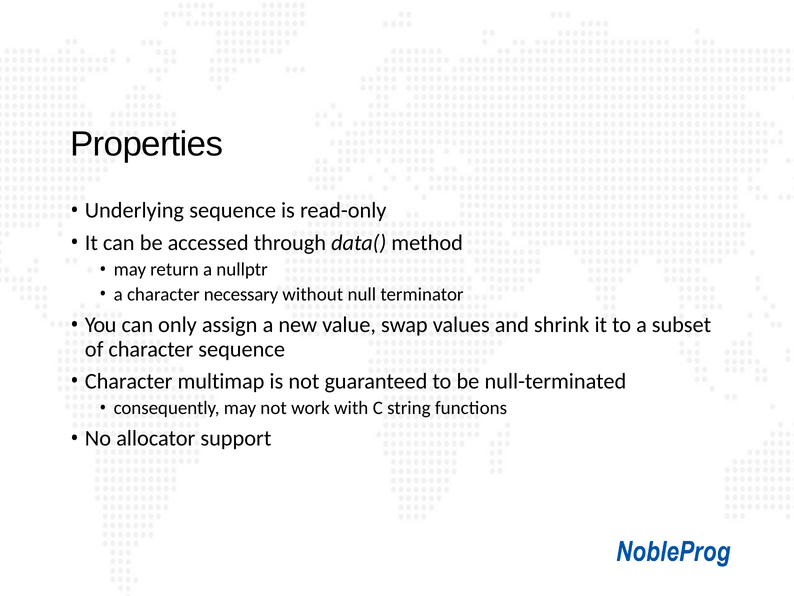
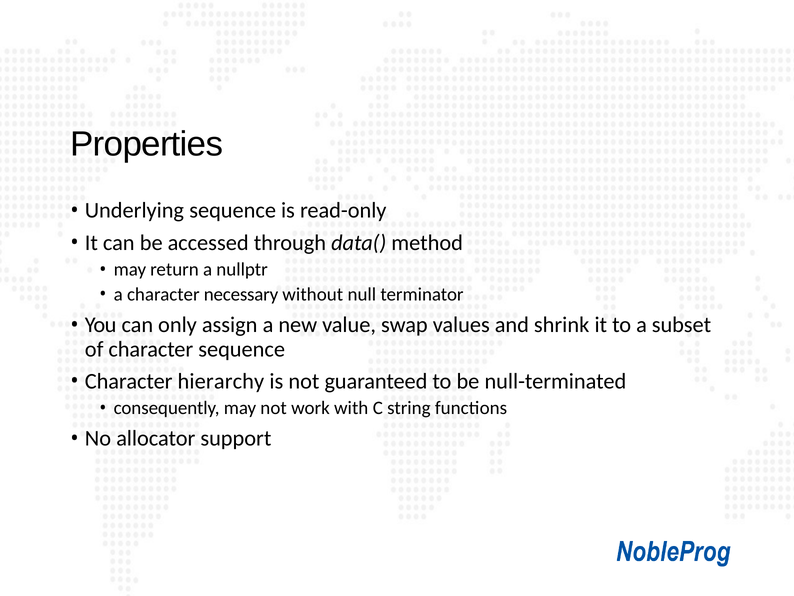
multimap: multimap -> hierarchy
